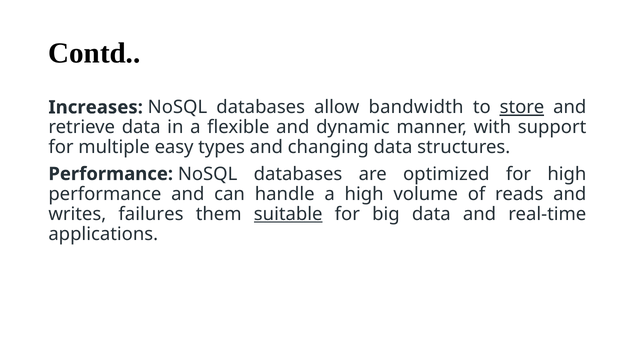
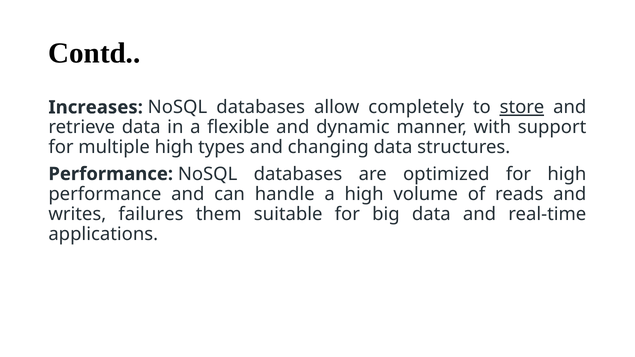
bandwidth: bandwidth -> completely
multiple easy: easy -> high
suitable underline: present -> none
